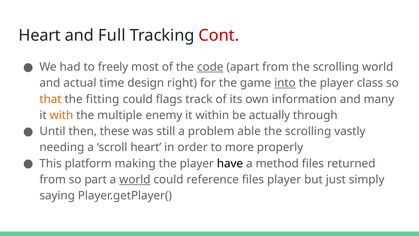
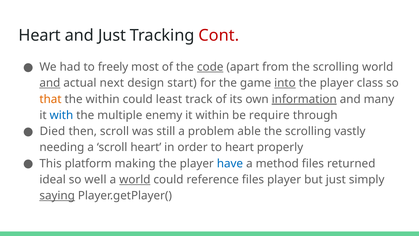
and Full: Full -> Just
and at (50, 83) underline: none -> present
time: time -> next
right: right -> start
the fitting: fitting -> within
flags: flags -> least
information underline: none -> present
with colour: orange -> blue
actually: actually -> require
Until: Until -> Died
then these: these -> scroll
to more: more -> heart
have colour: black -> blue
from at (53, 179): from -> ideal
part: part -> well
saying underline: none -> present
